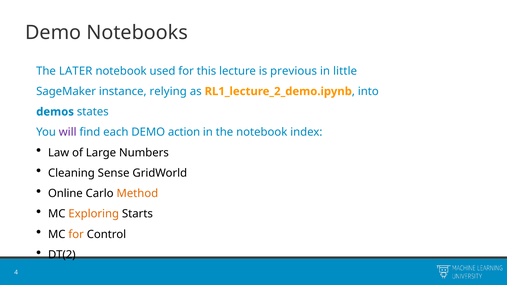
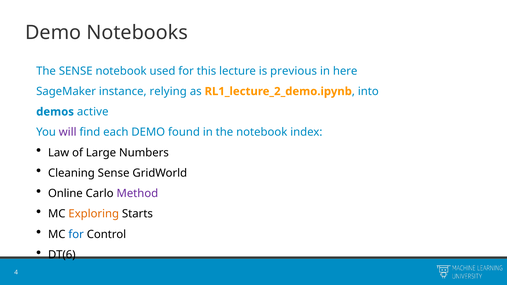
The LATER: LATER -> SENSE
little: little -> here
states: states -> active
action: action -> found
Method colour: orange -> purple
for at (76, 234) colour: orange -> blue
DT(2: DT(2 -> DT(6
